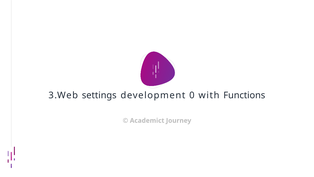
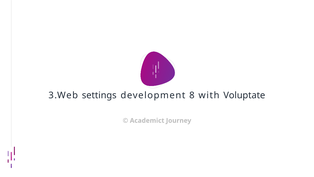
0: 0 -> 8
Functions: Functions -> Voluptate
